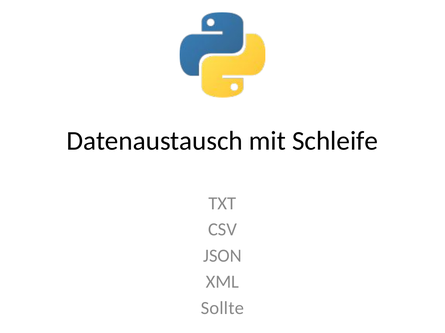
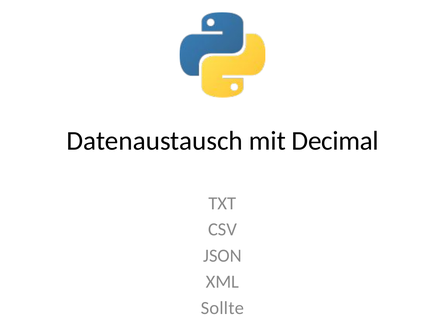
Schleife: Schleife -> Decimal
